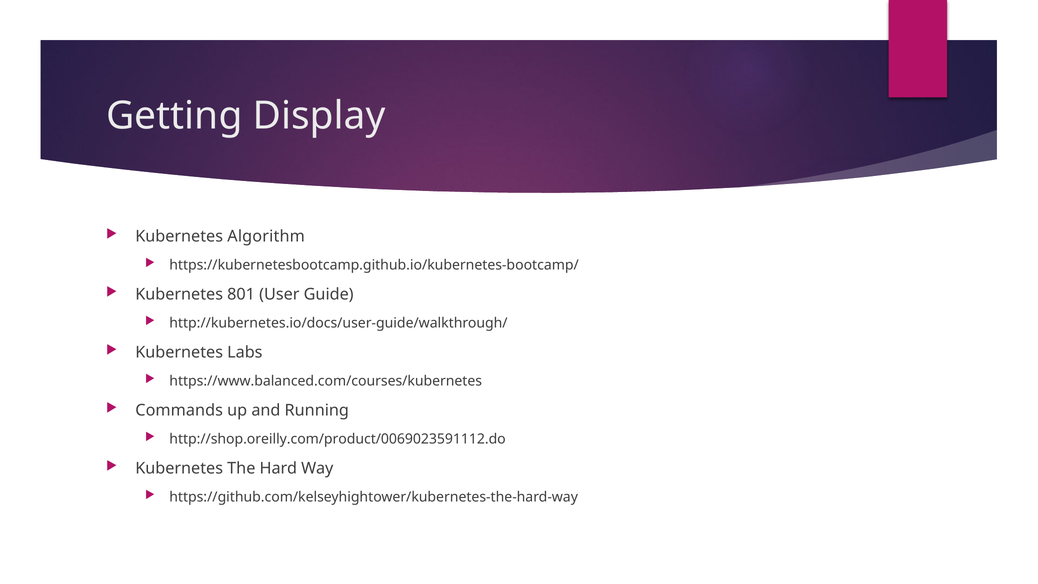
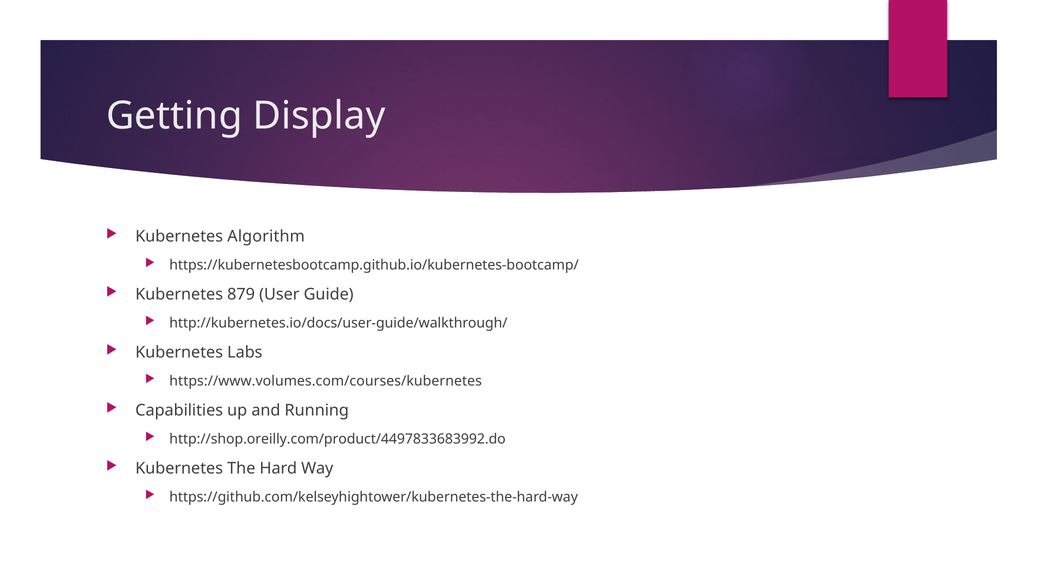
801: 801 -> 879
https://www.balanced.com/courses/kubernetes: https://www.balanced.com/courses/kubernetes -> https://www.volumes.com/courses/kubernetes
Commands: Commands -> Capabilities
http://shop.oreilly.com/product/0069023591112.do: http://shop.oreilly.com/product/0069023591112.do -> http://shop.oreilly.com/product/4497833683992.do
